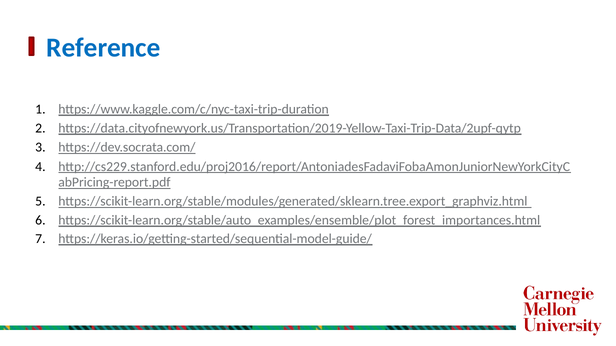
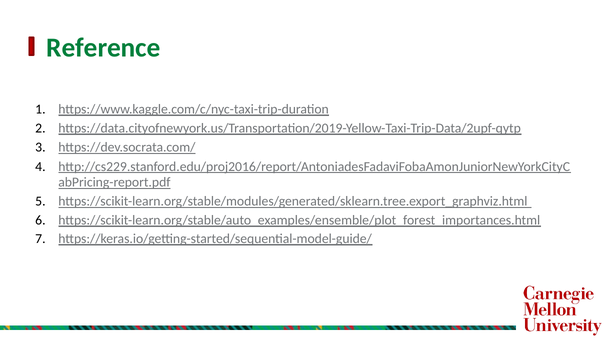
Reference colour: blue -> green
